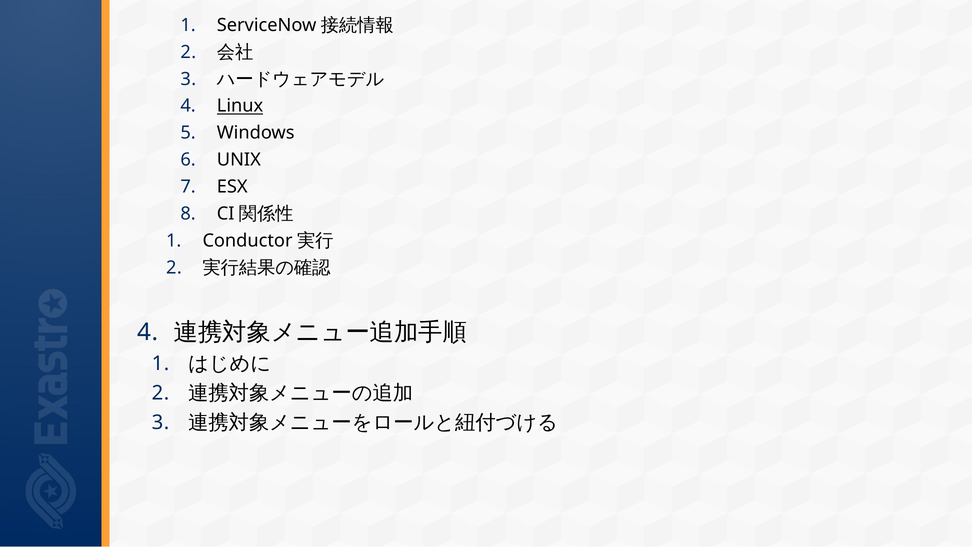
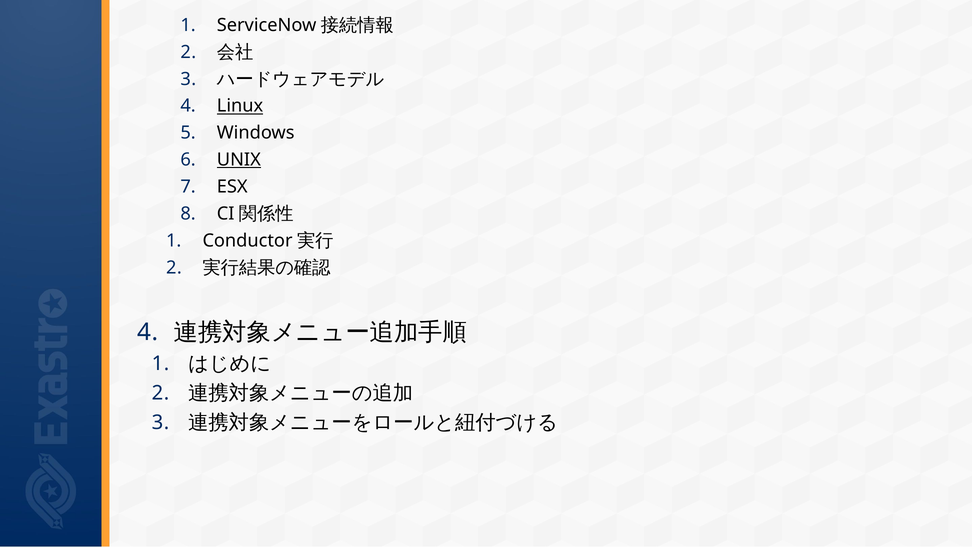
UNIX underline: none -> present
